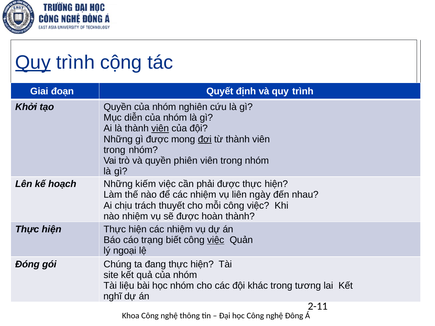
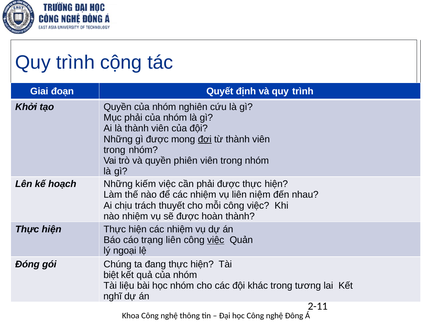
Quy at (33, 62) underline: present -> none
Mục diễn: diễn -> phải
viên at (160, 129) underline: present -> none
ngày: ngày -> niệm
trạng biết: biết -> liên
site: site -> biệt
